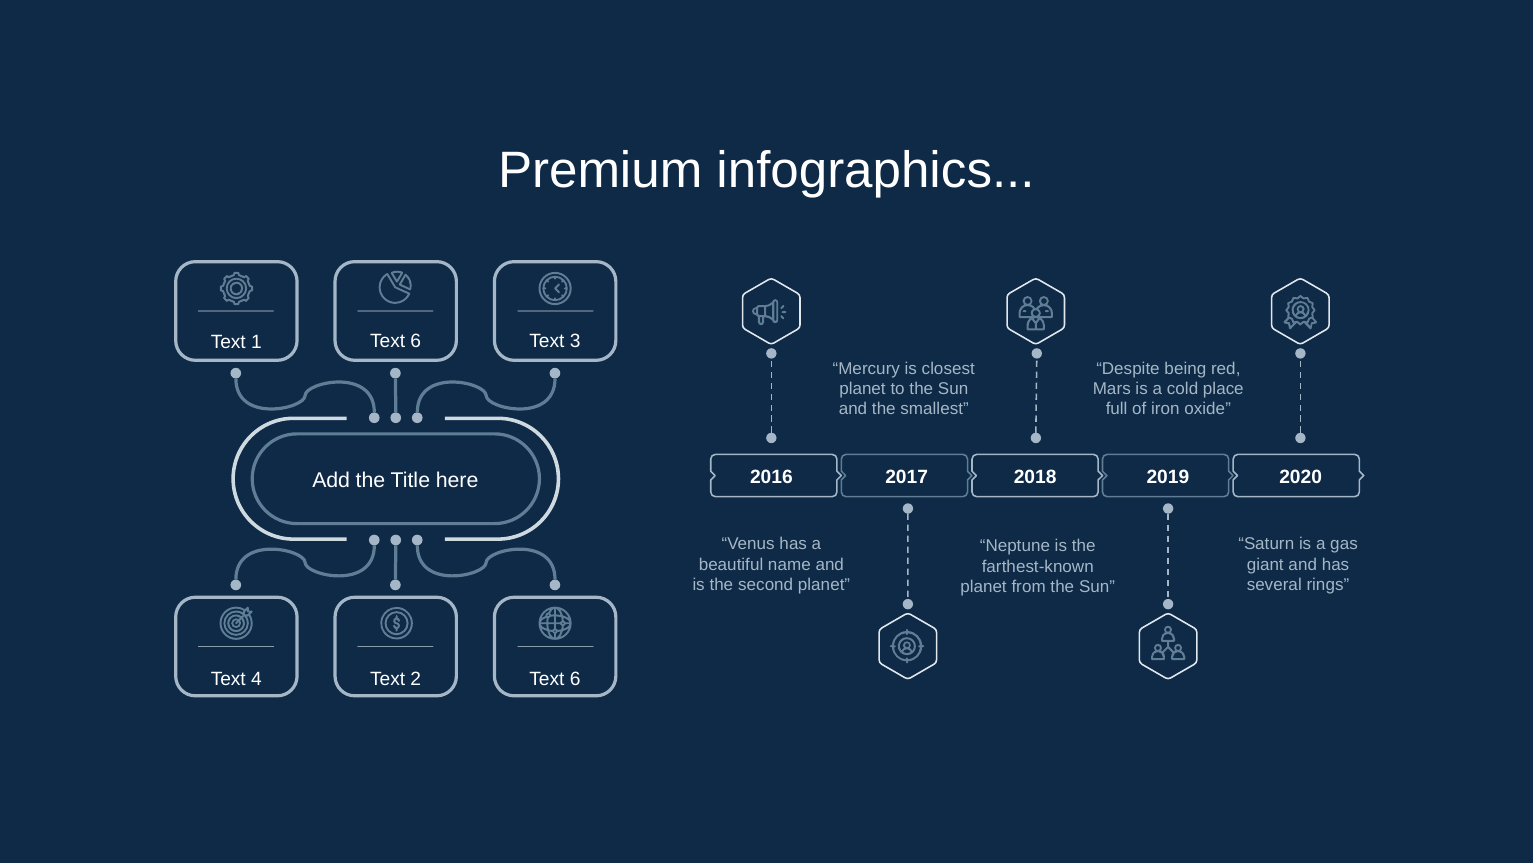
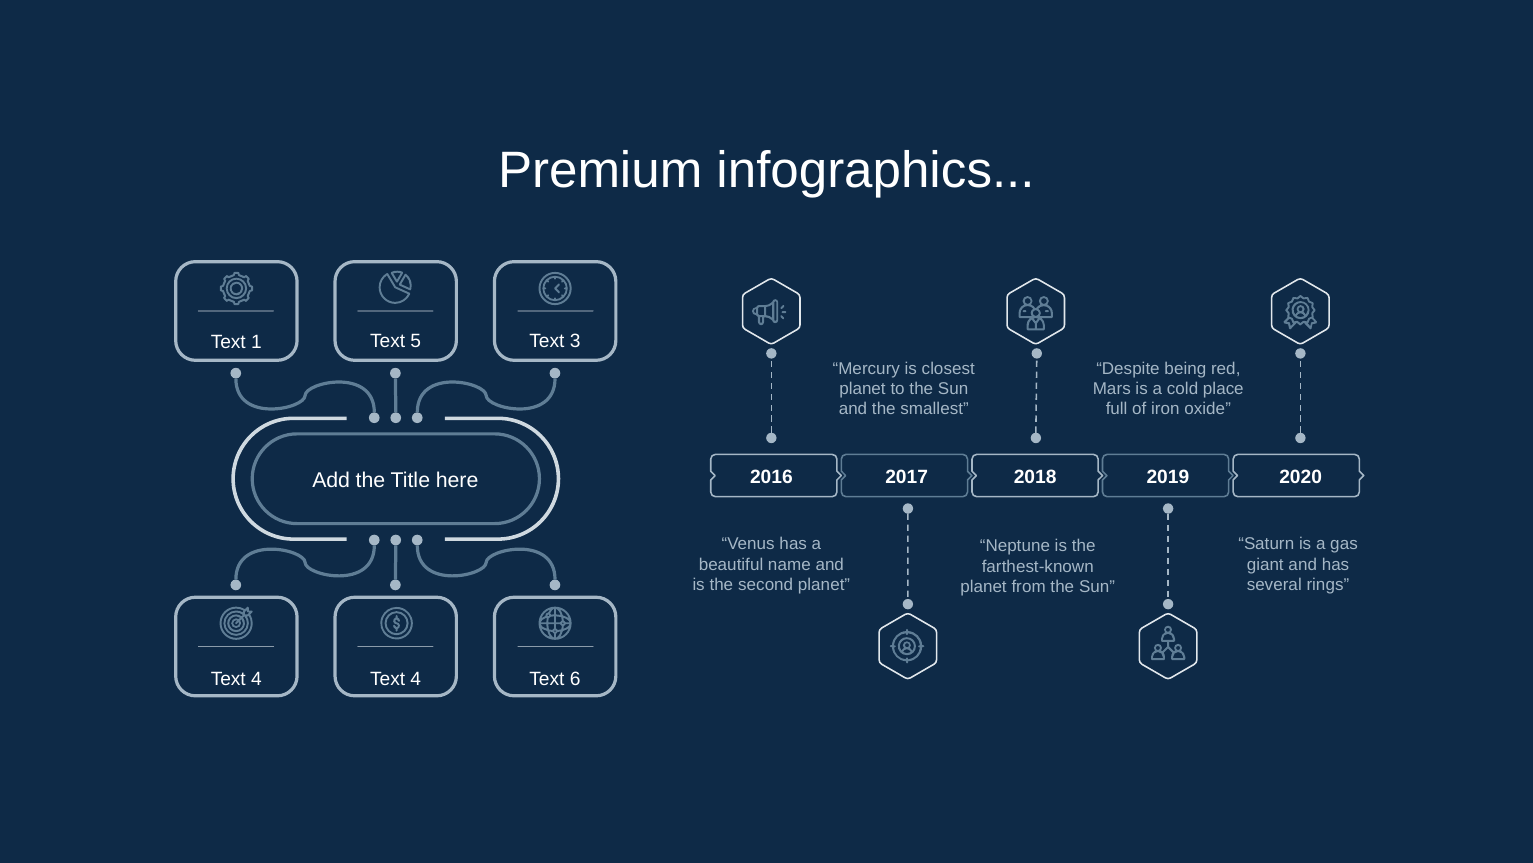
1 Text 6: 6 -> 5
4 Text 2: 2 -> 4
